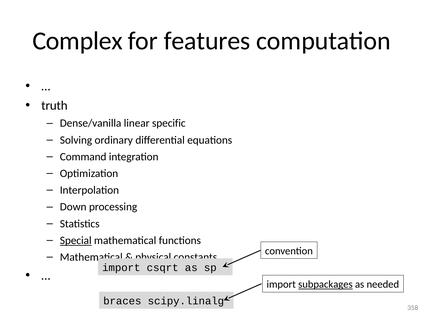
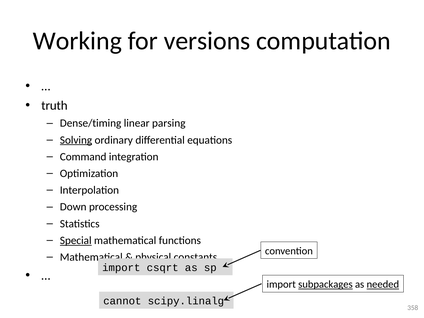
Complex: Complex -> Working
features: features -> versions
Dense/vanilla: Dense/vanilla -> Dense/timing
specific: specific -> parsing
Solving underline: none -> present
needed underline: none -> present
braces: braces -> cannot
